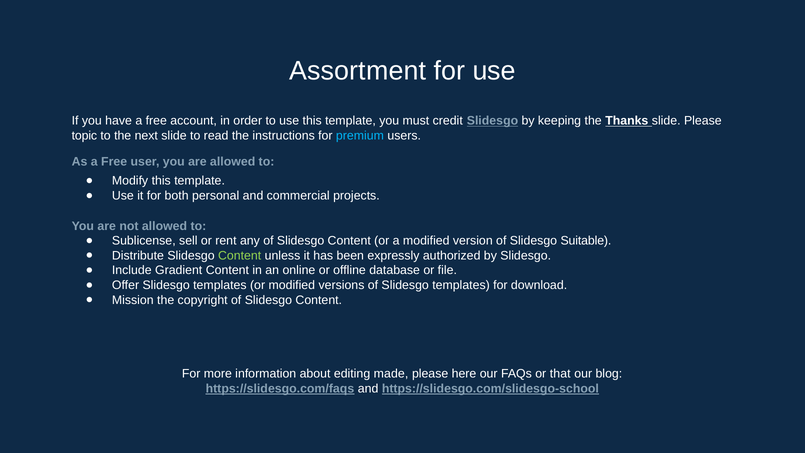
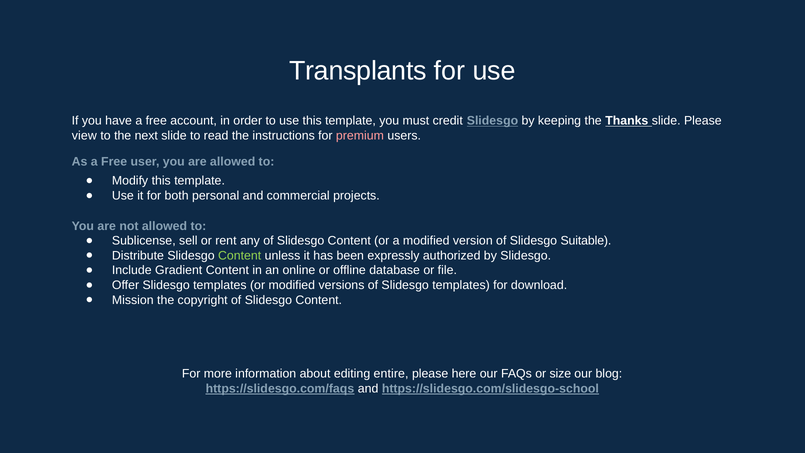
Assortment: Assortment -> Transplants
topic: topic -> view
premium colour: light blue -> pink
made: made -> entire
that: that -> size
